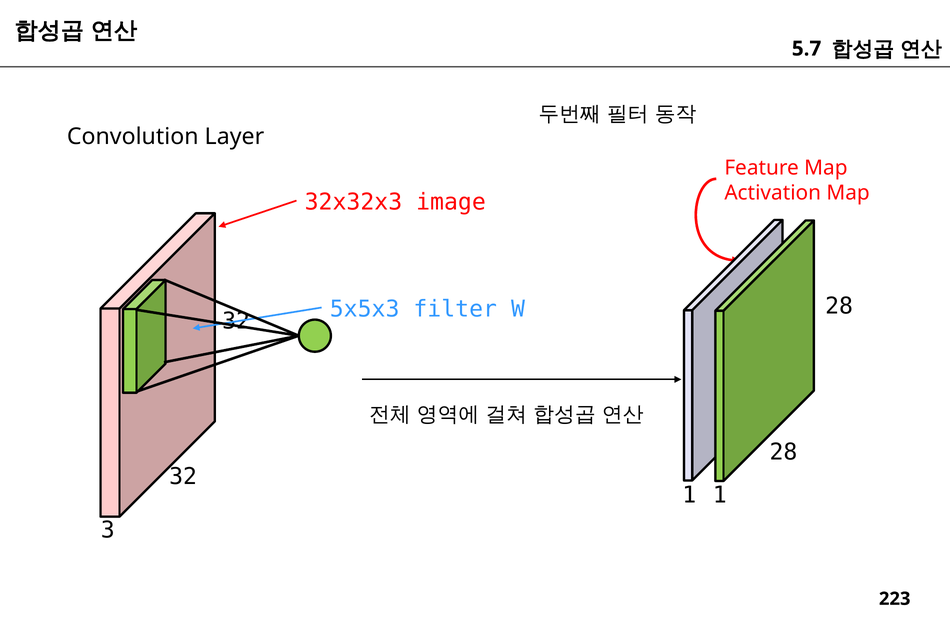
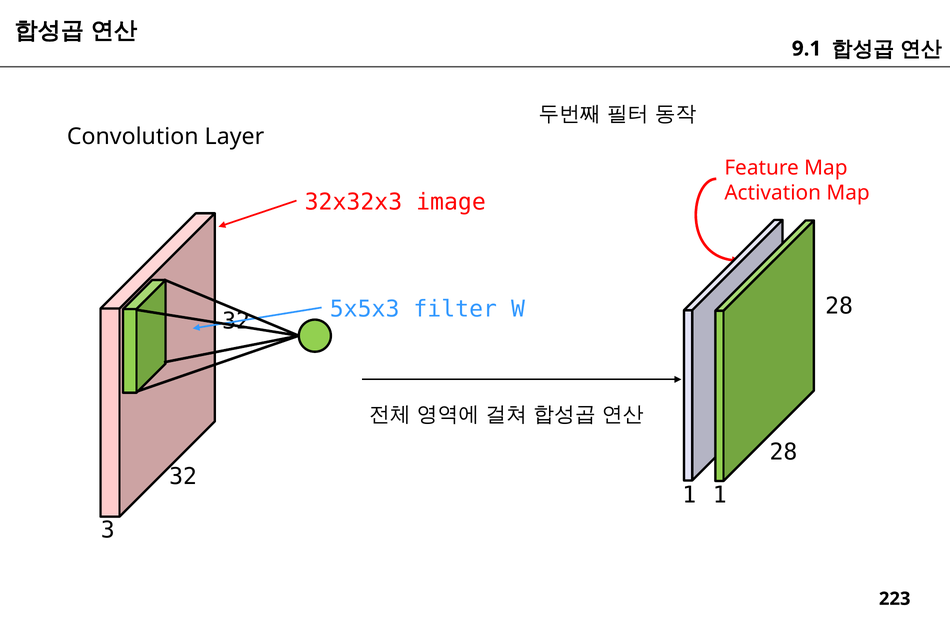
5.7: 5.7 -> 9.1
